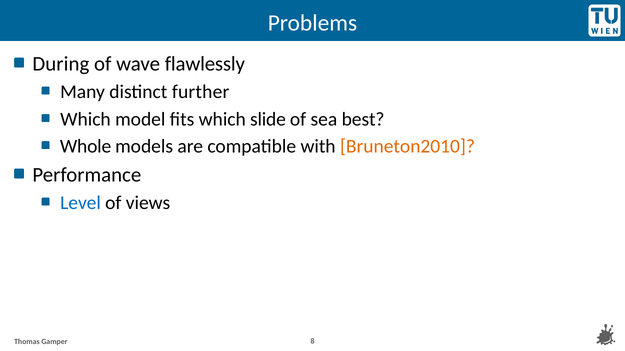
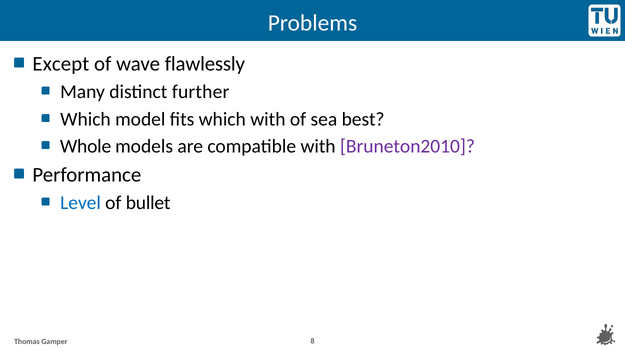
During: During -> Except
which slide: slide -> with
Bruneton2010 colour: orange -> purple
views: views -> bullet
